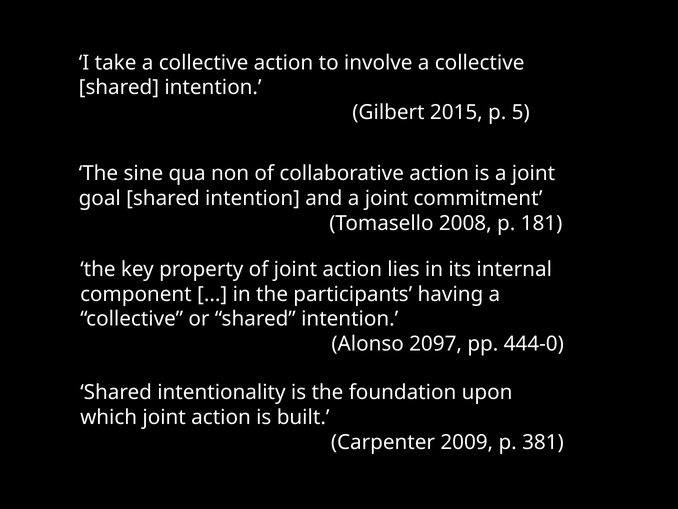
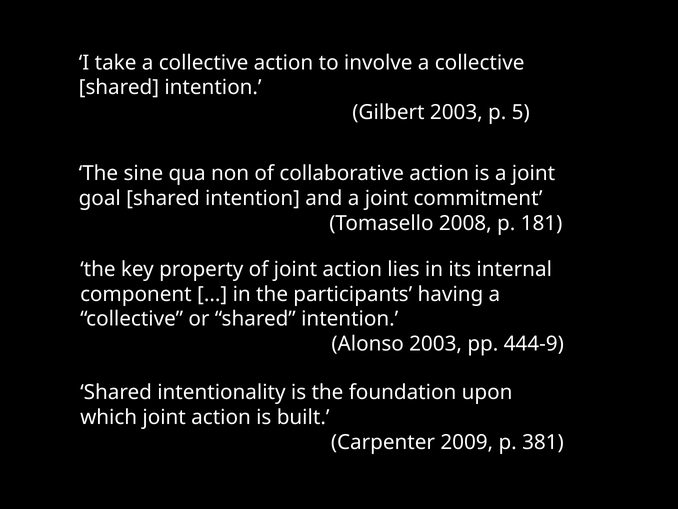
Gilbert 2015: 2015 -> 2003
Alonso 2097: 2097 -> 2003
444-0: 444-0 -> 444-9
